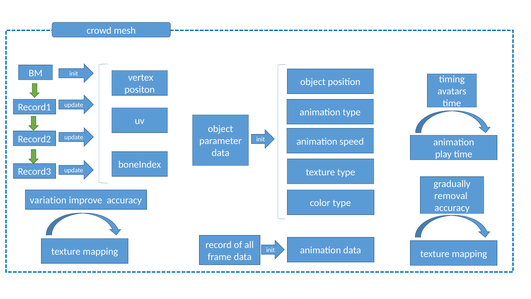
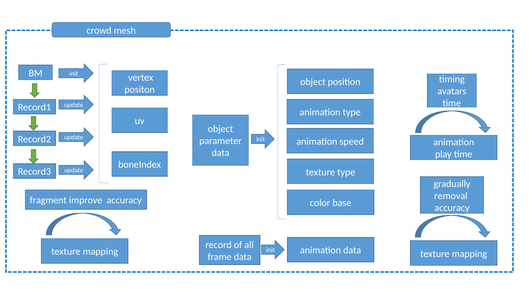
variation: variation -> fragment
color type: type -> base
